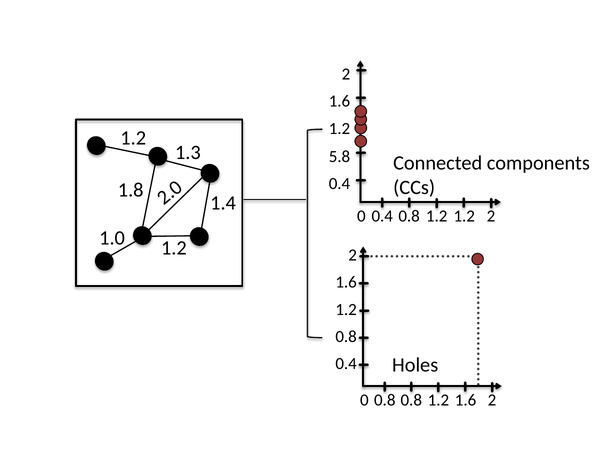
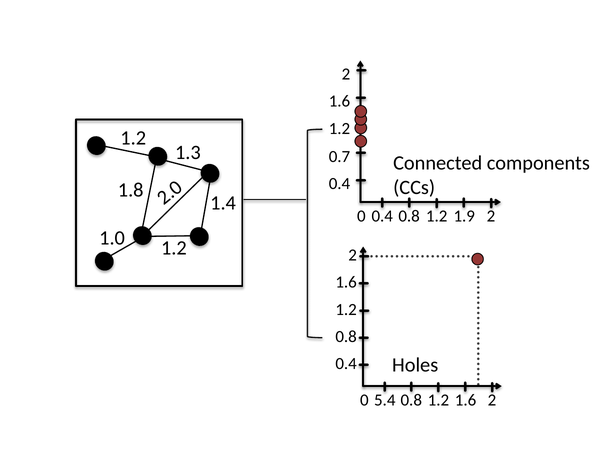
5.8: 5.8 -> 0.7
0.4 1.2: 1.2 -> 1.9
0.8 at (385, 401): 0.8 -> 5.4
